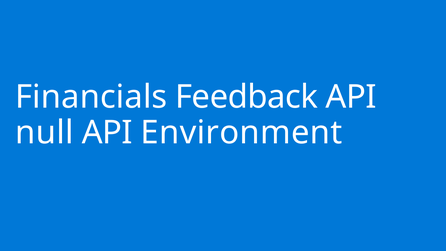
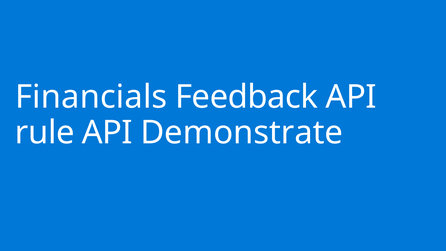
null: null -> rule
Environment: Environment -> Demonstrate
